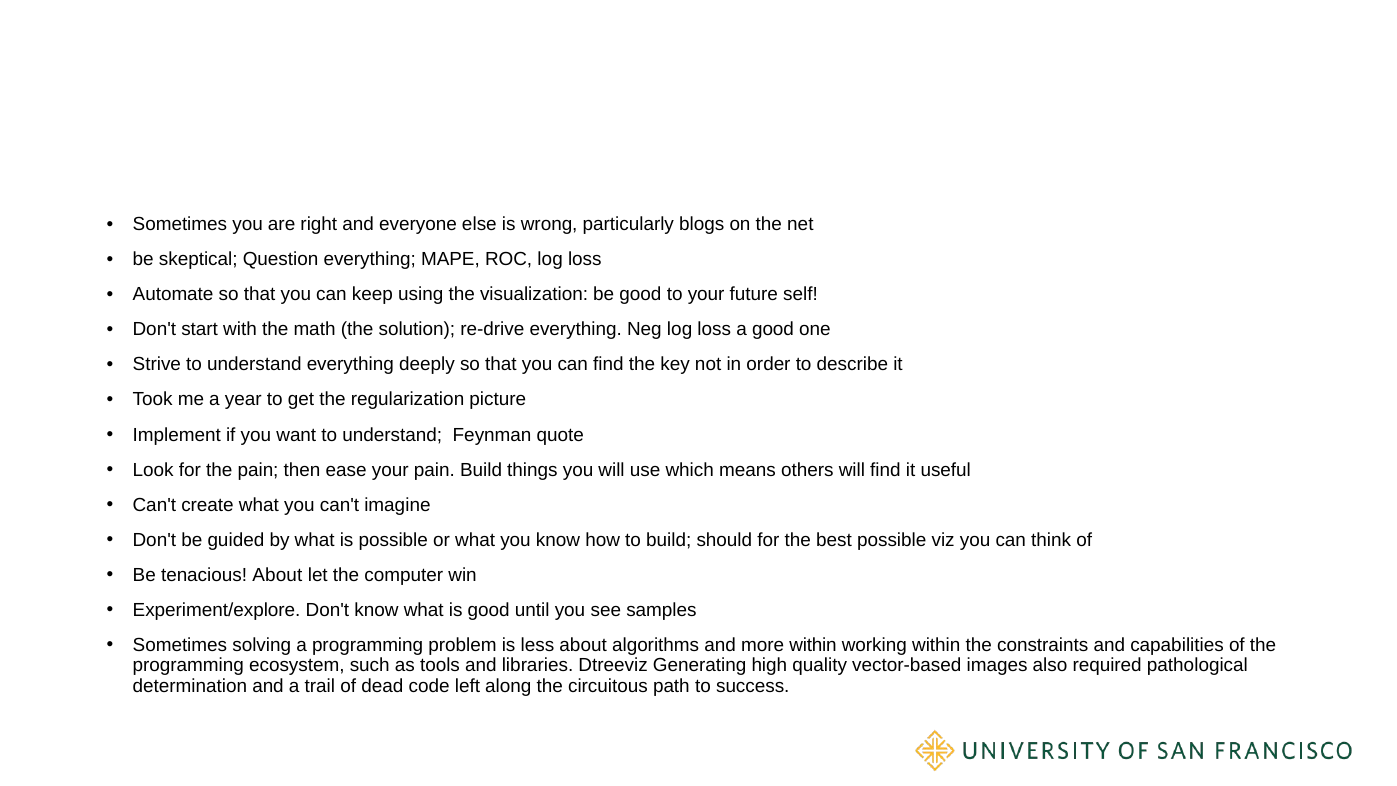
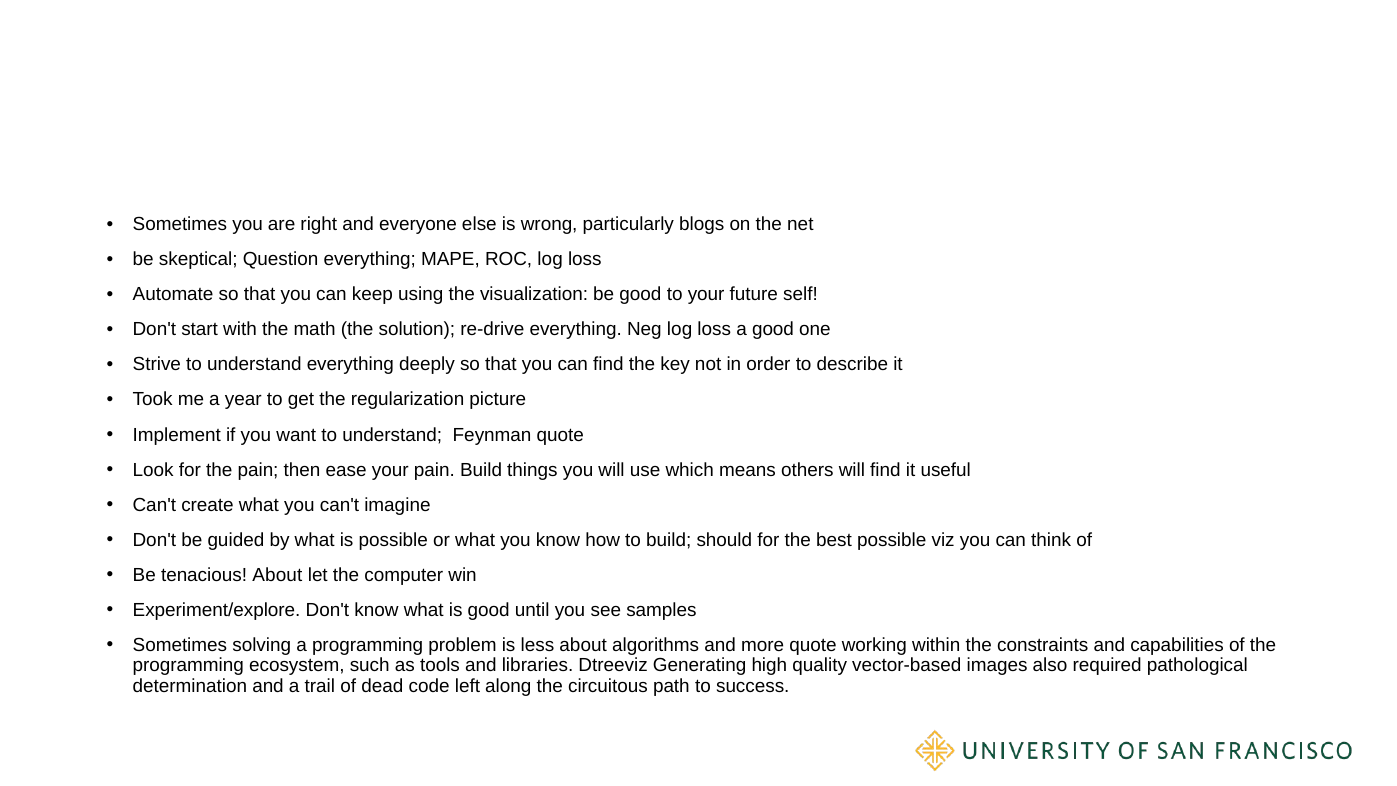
more within: within -> quote
